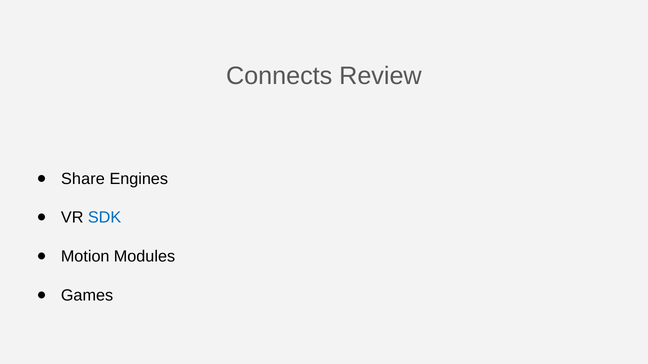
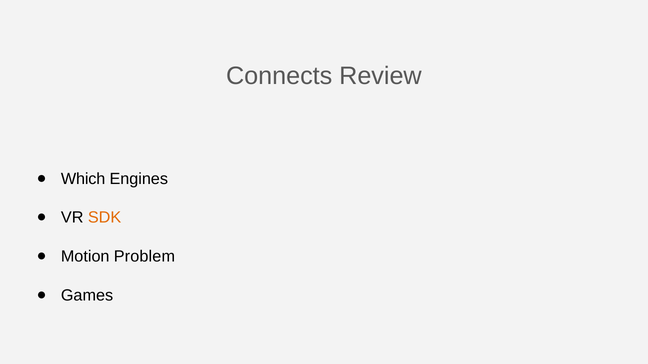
Share: Share -> Which
SDK colour: blue -> orange
Modules: Modules -> Problem
